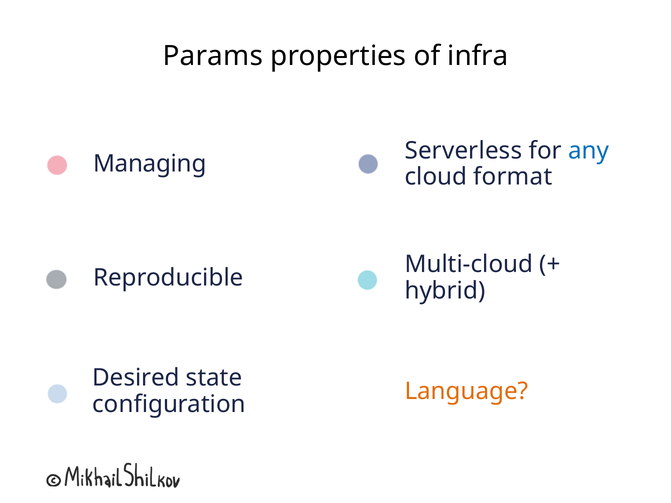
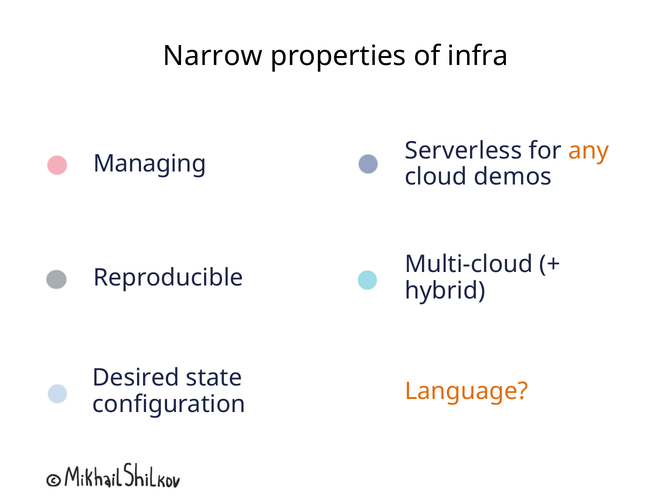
Params: Params -> Narrow
any colour: blue -> orange
format: format -> demos
